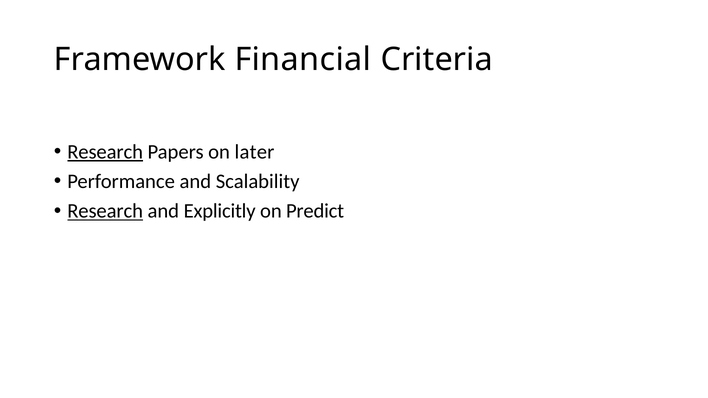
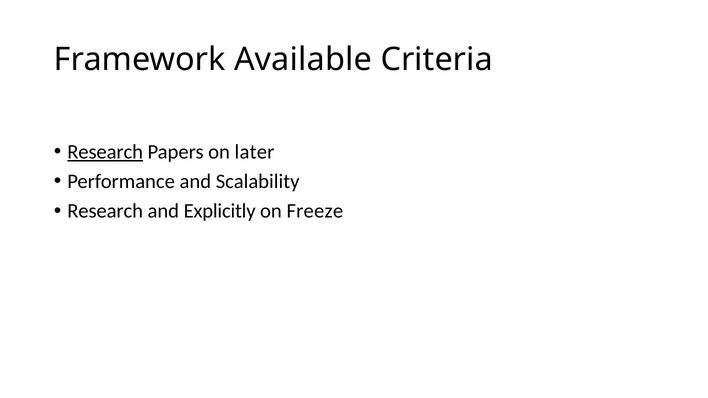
Financial: Financial -> Available
Research at (105, 211) underline: present -> none
Predict: Predict -> Freeze
